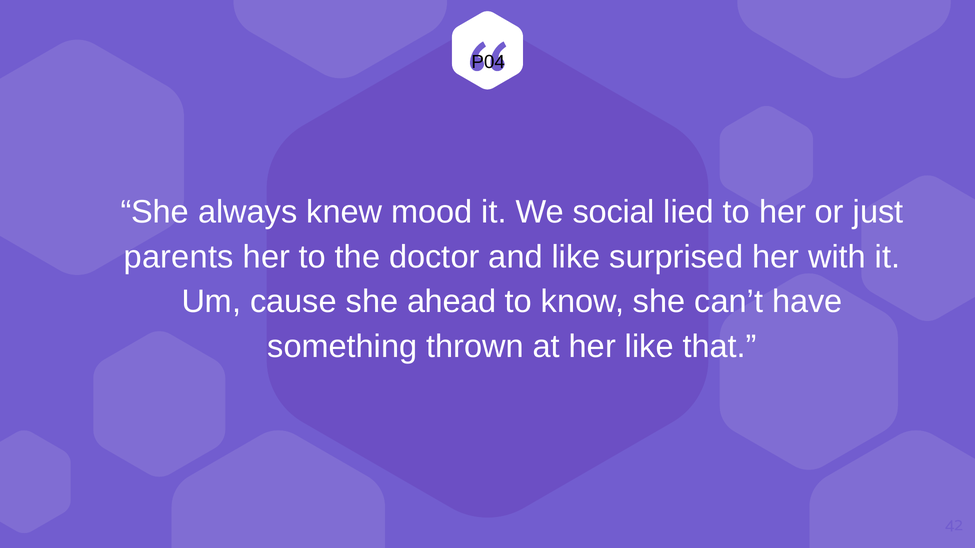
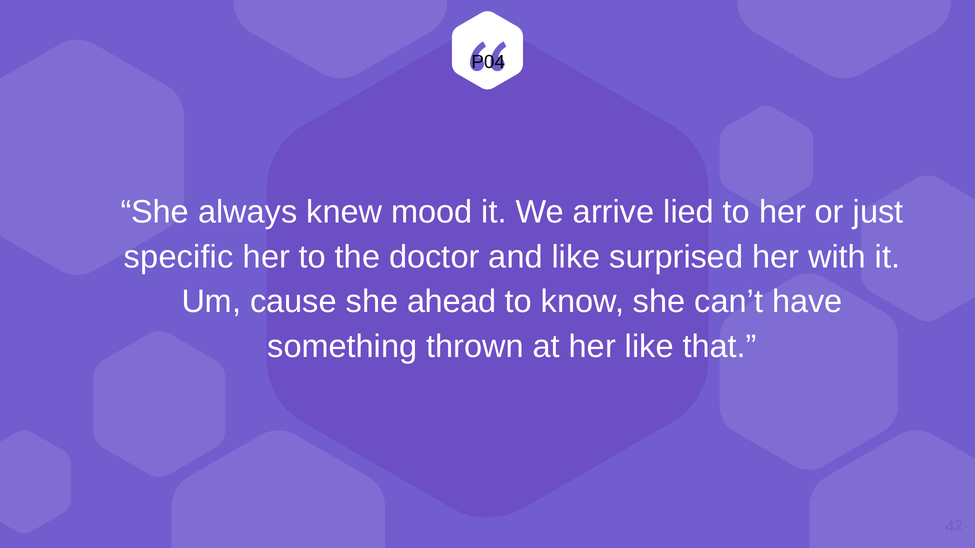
social: social -> arrive
parents: parents -> specific
